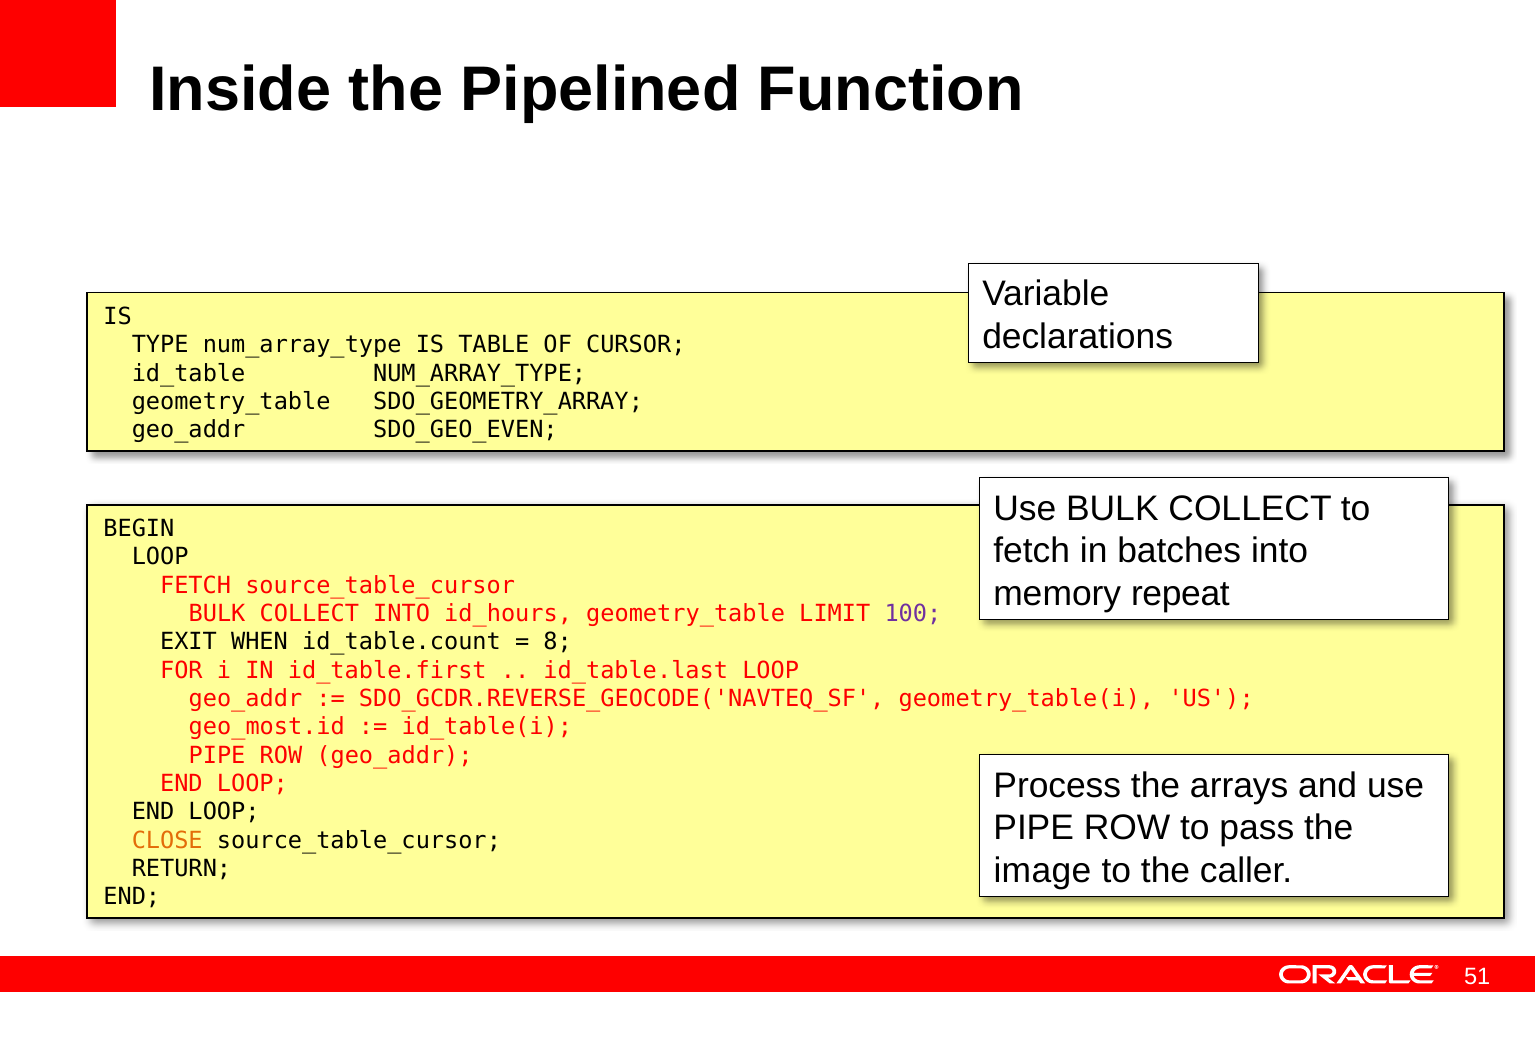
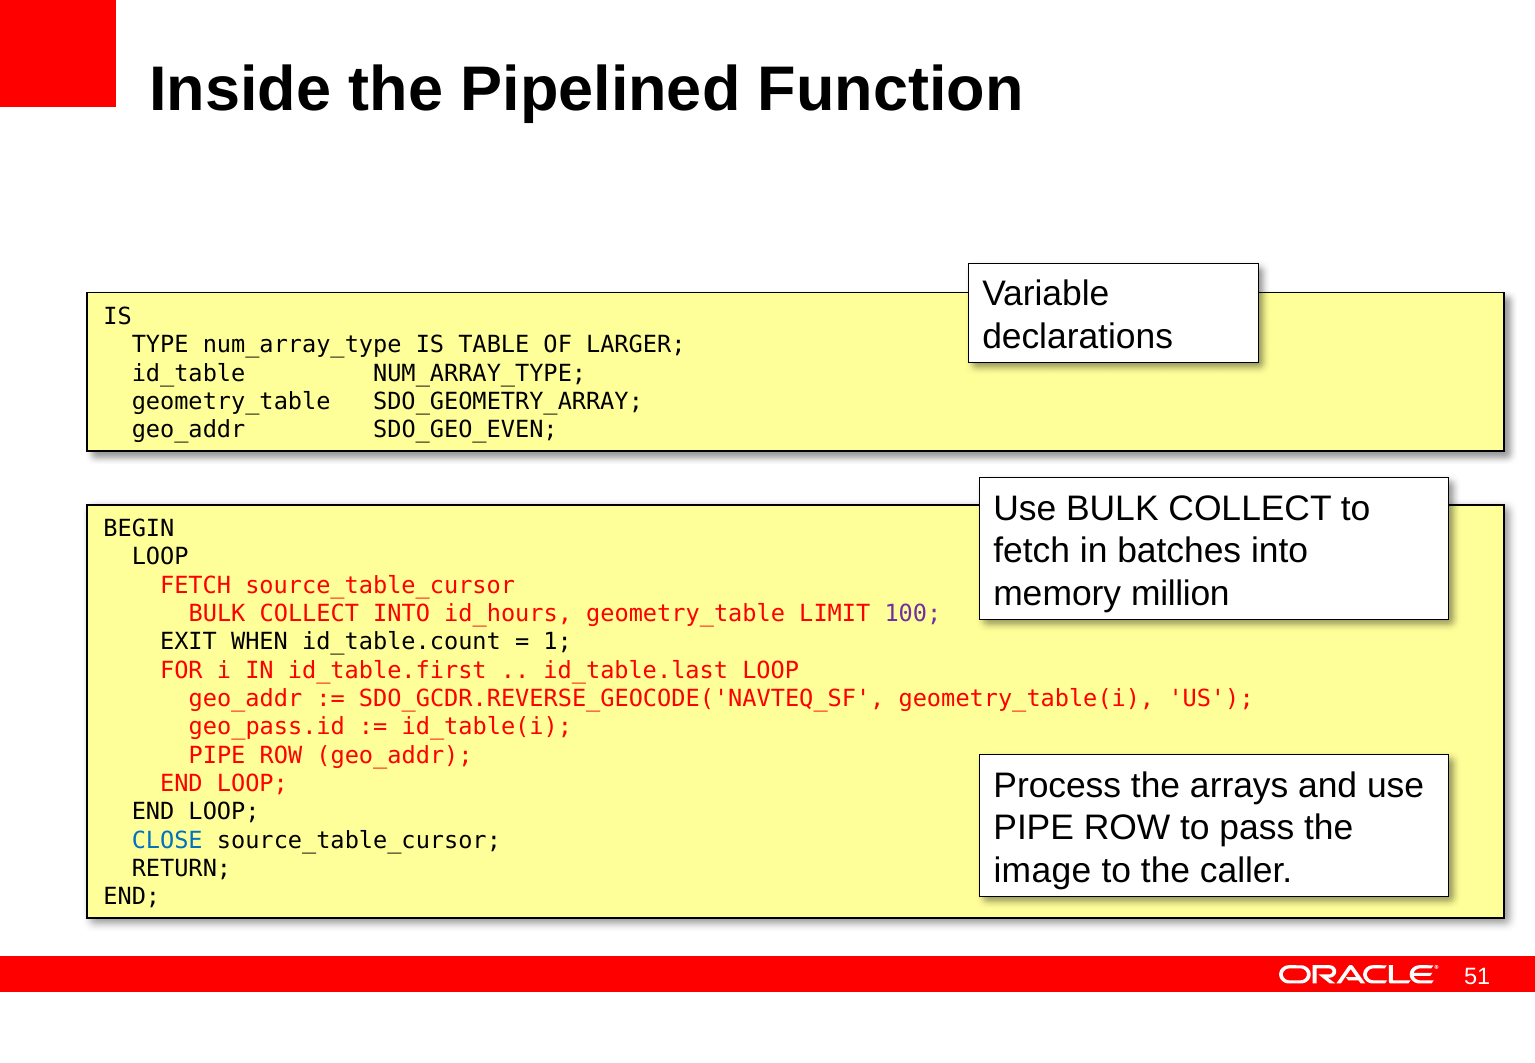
CURSOR: CURSOR -> LARGER
repeat: repeat -> million
8: 8 -> 1
geo_most.id: geo_most.id -> geo_pass.id
CLOSE colour: orange -> blue
